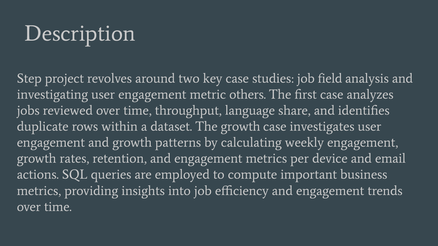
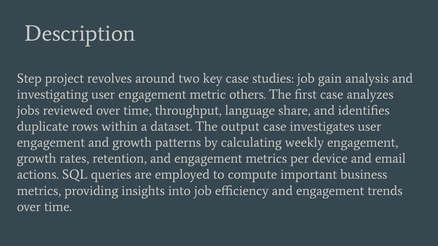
field: field -> gain
The growth: growth -> output
